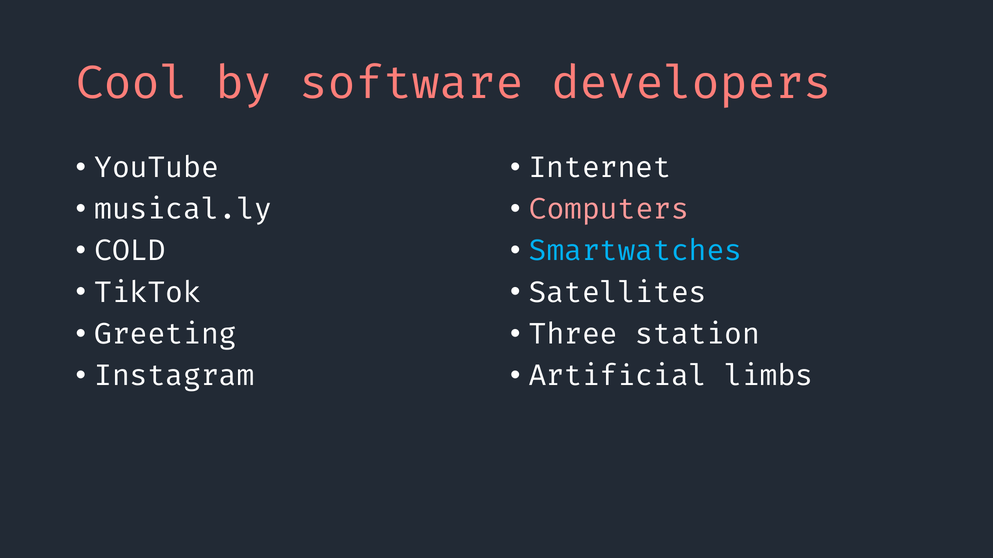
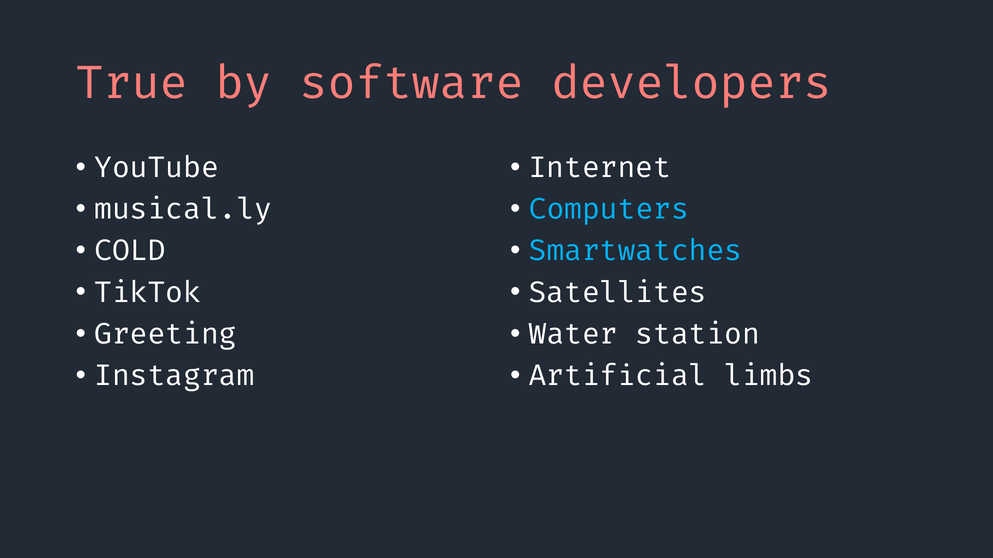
Cool: Cool -> True
Computers colour: pink -> light blue
Three: Three -> Water
